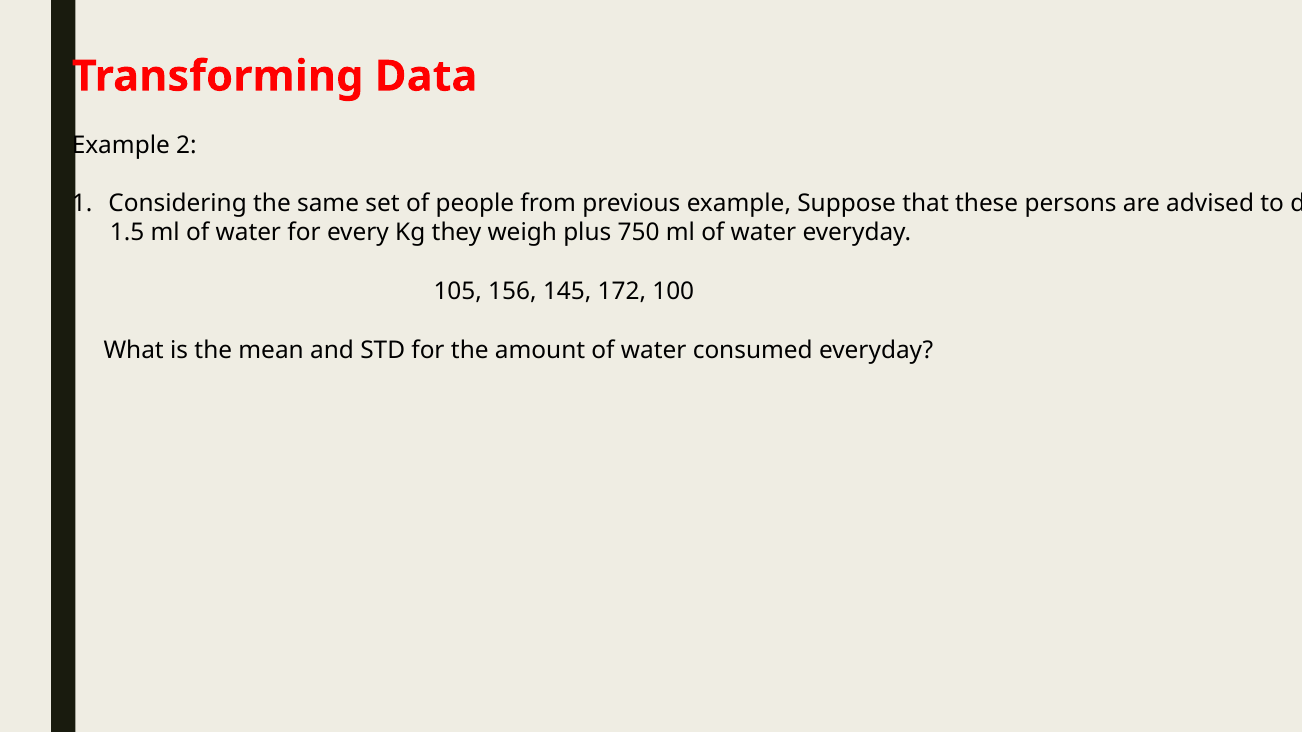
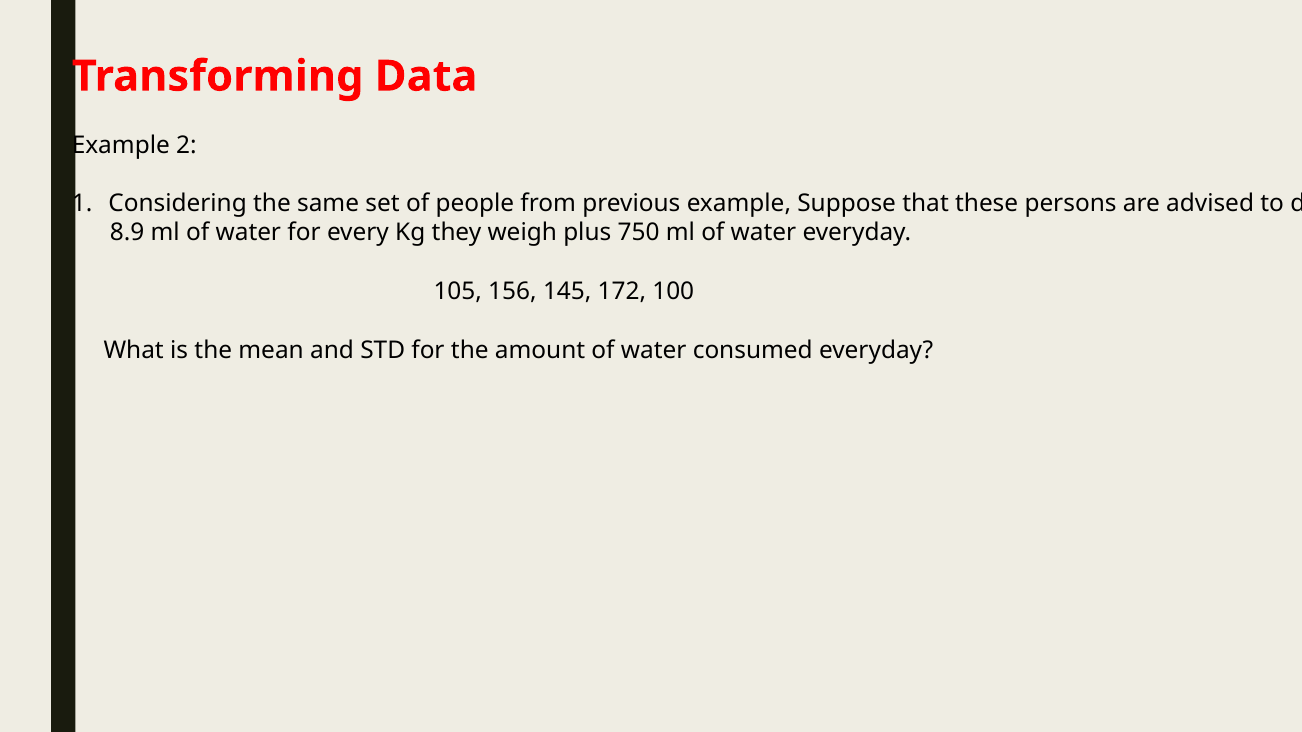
1.5: 1.5 -> 8.9
